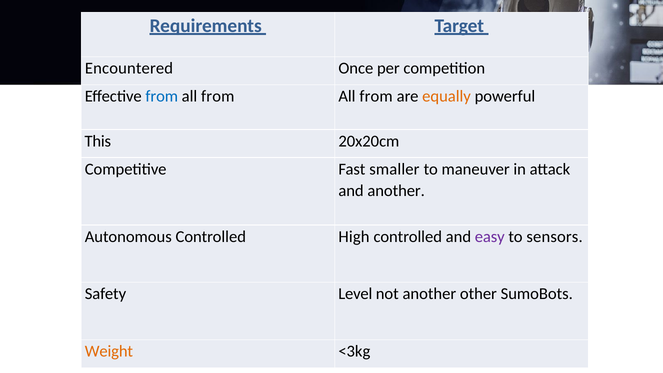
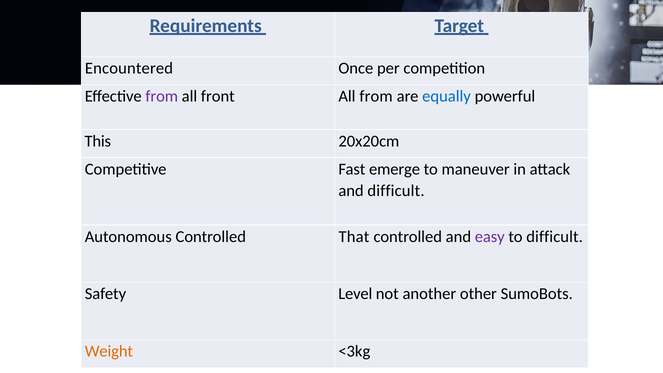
from at (162, 96) colour: blue -> purple
from at (218, 96): from -> front
equally colour: orange -> blue
smaller: smaller -> emerge
and another: another -> difficult
High: High -> That
to sensors: sensors -> difficult
